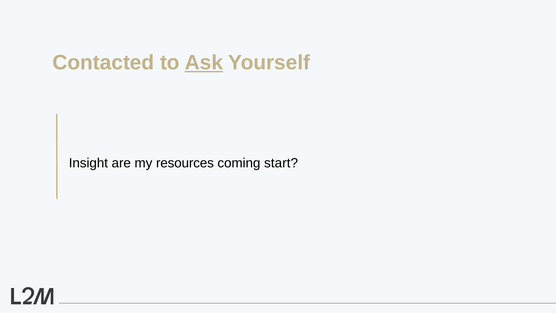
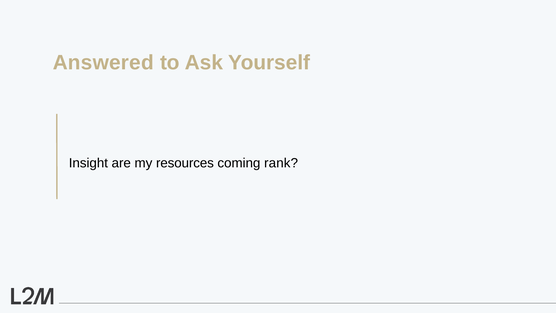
Contacted: Contacted -> Answered
Ask underline: present -> none
start: start -> rank
